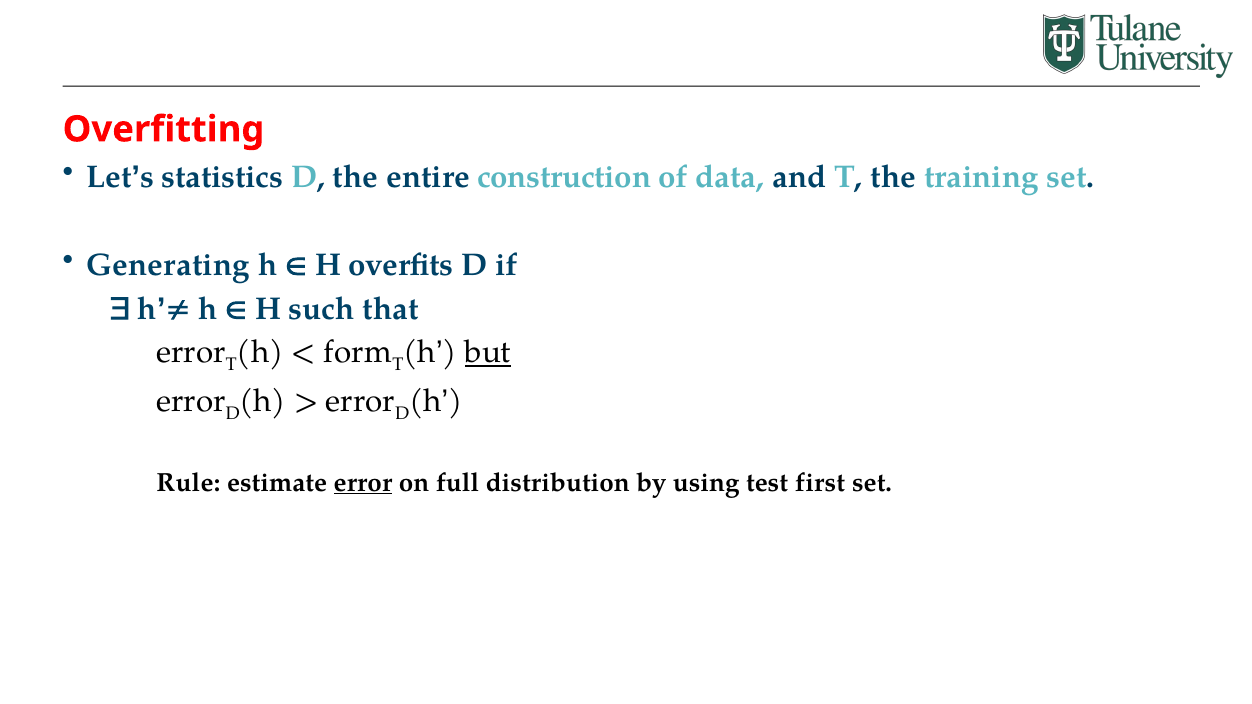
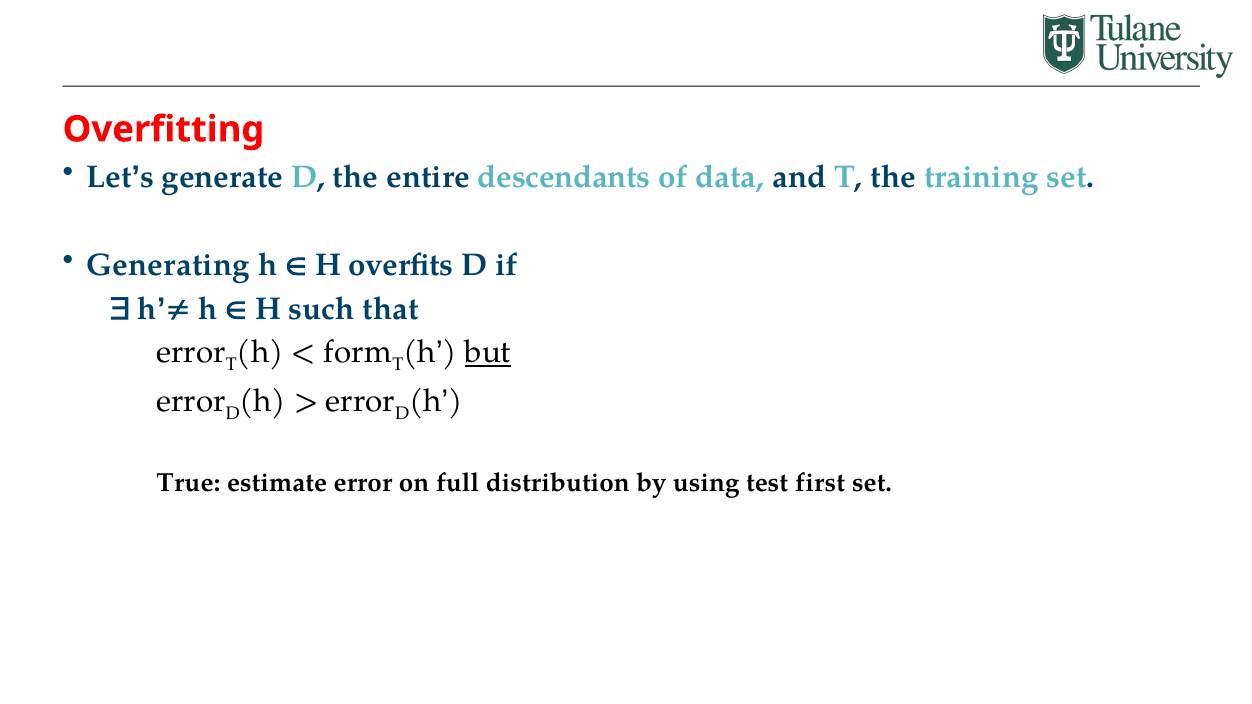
statistics: statistics -> generate
construction: construction -> descendants
Rule: Rule -> True
error at (363, 483) underline: present -> none
